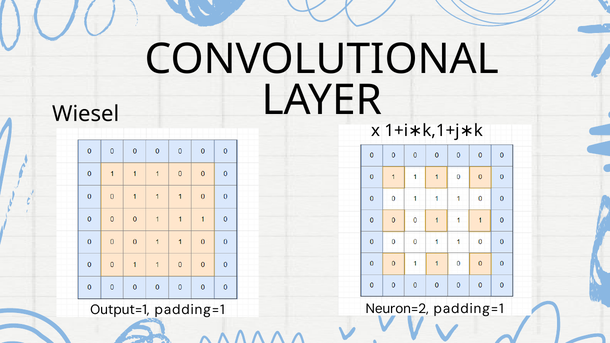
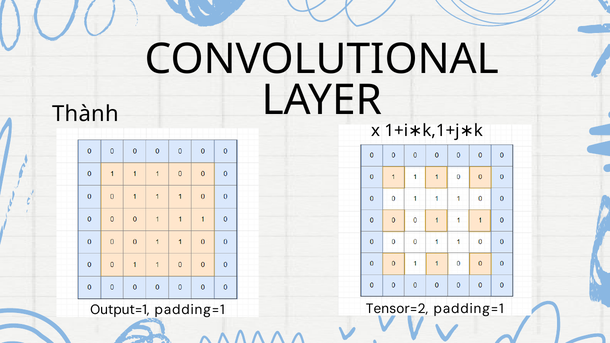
Wiesel: Wiesel -> Thành
Neuron=2: Neuron=2 -> Tensor=2
